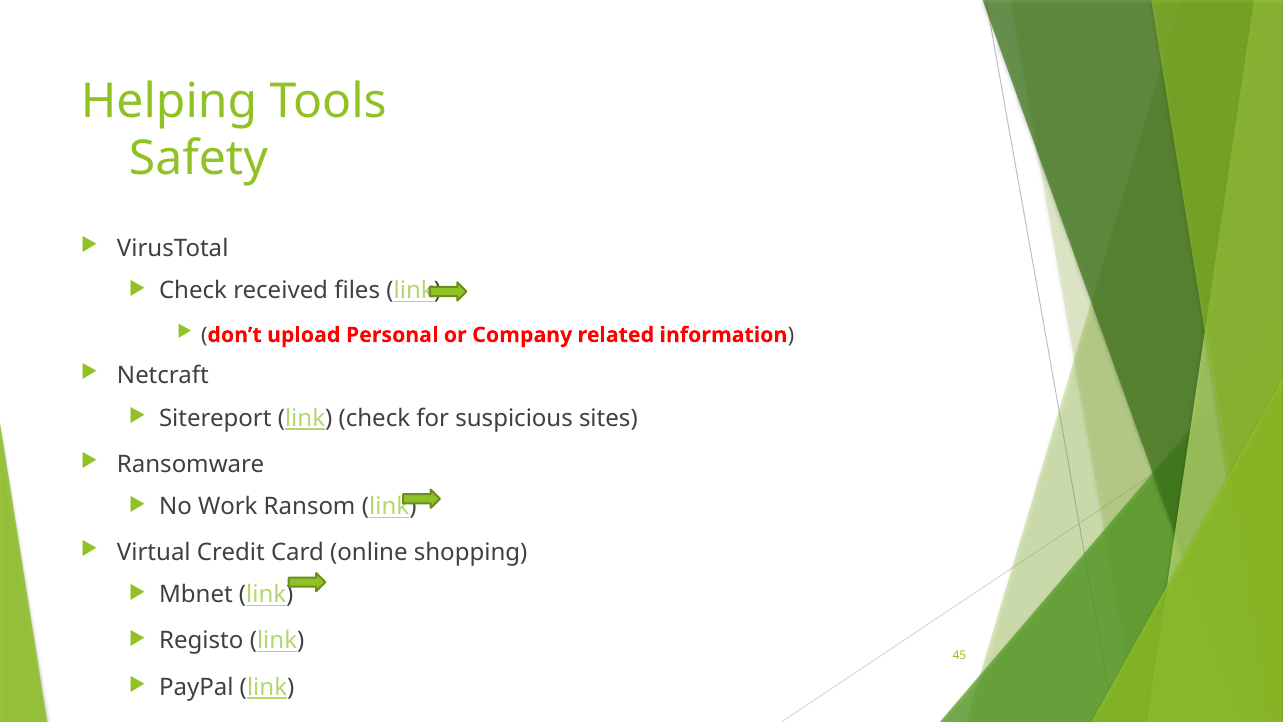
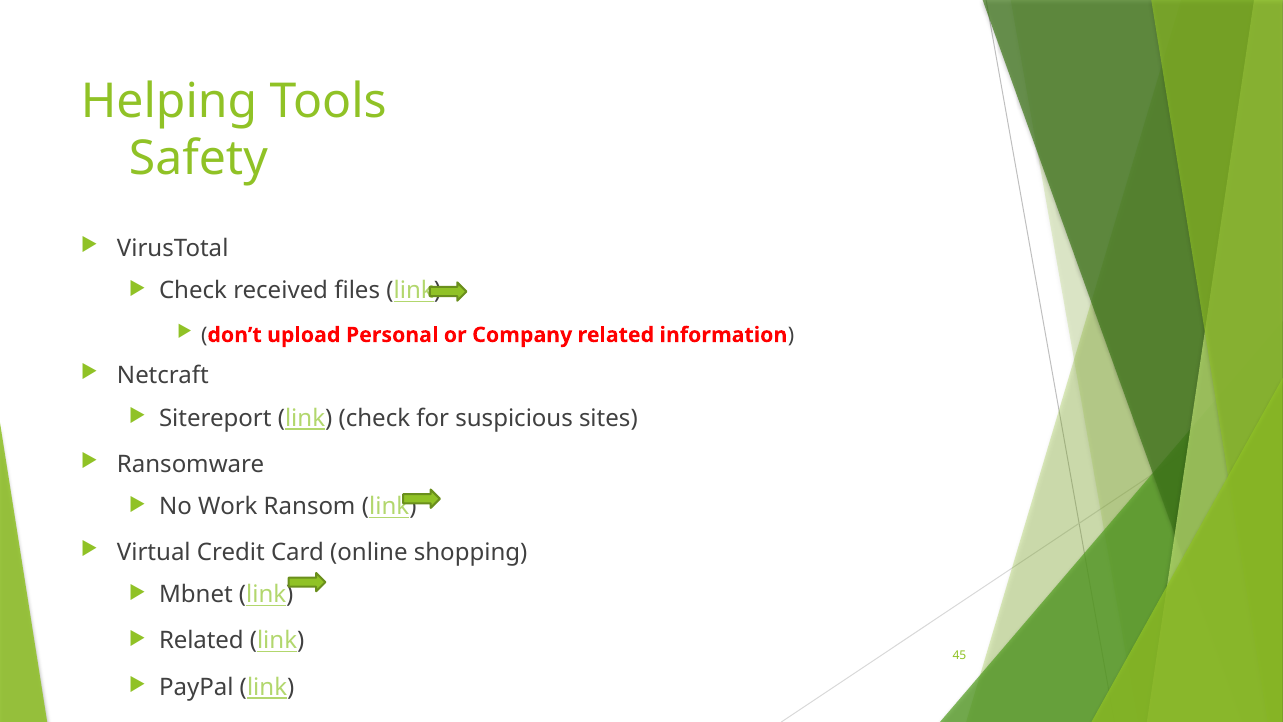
Registo at (201, 641): Registo -> Related
